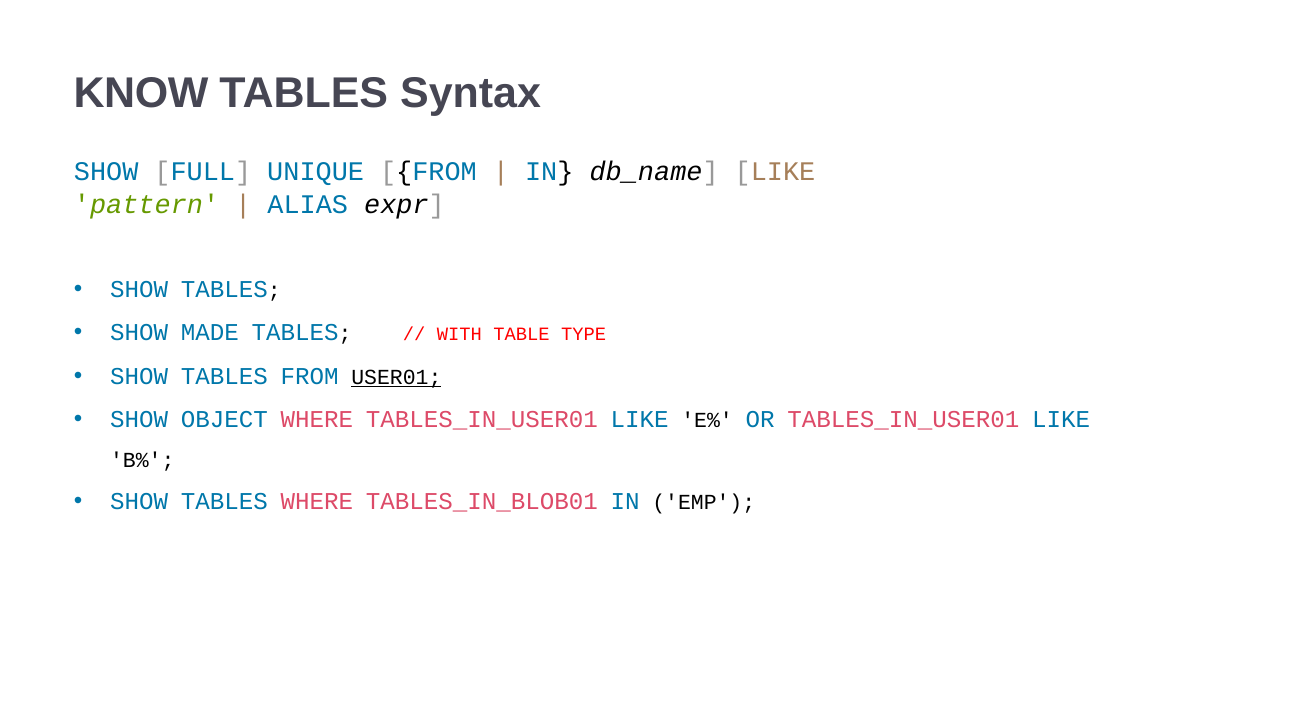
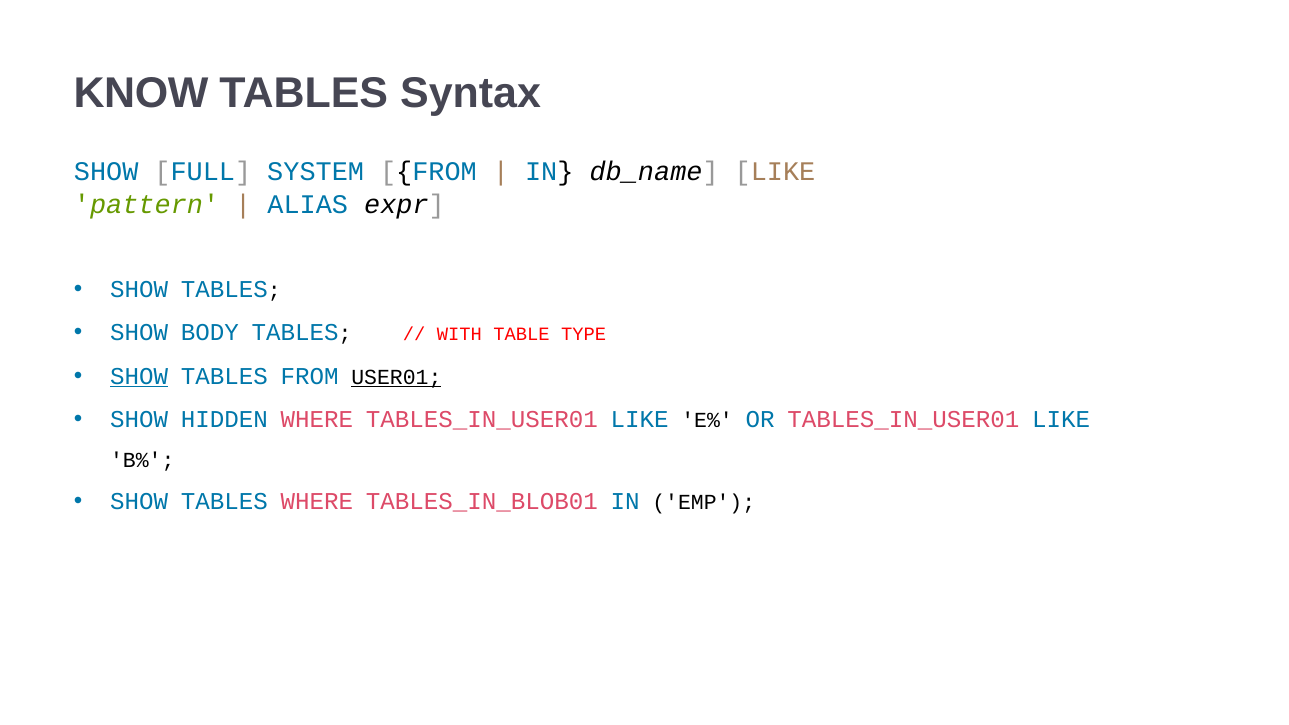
UNIQUE: UNIQUE -> SYSTEM
MADE: MADE -> BODY
SHOW at (139, 376) underline: none -> present
OBJECT: OBJECT -> HIDDEN
